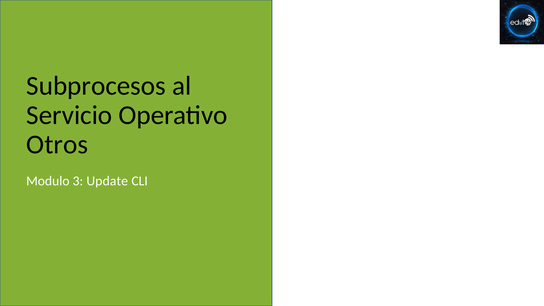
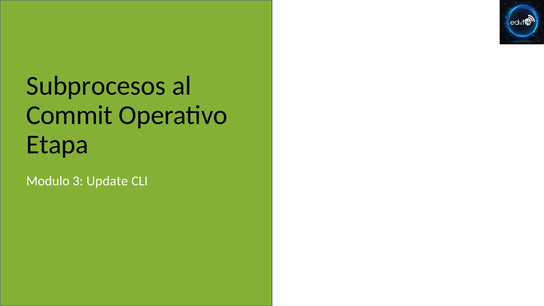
Servicio: Servicio -> Commit
Otros: Otros -> Etapa
